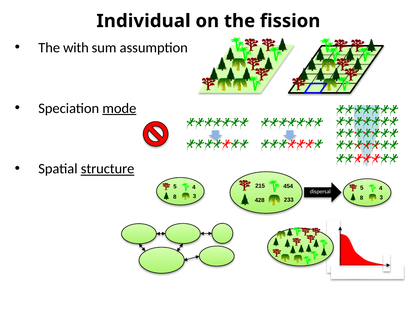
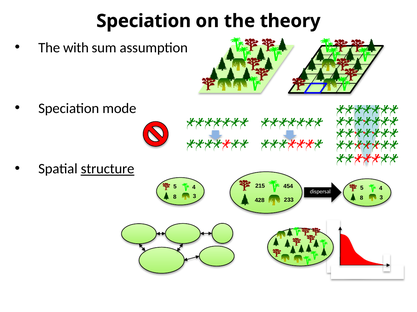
Individual at (144, 21): Individual -> Speciation
fission: fission -> theory
mode underline: present -> none
